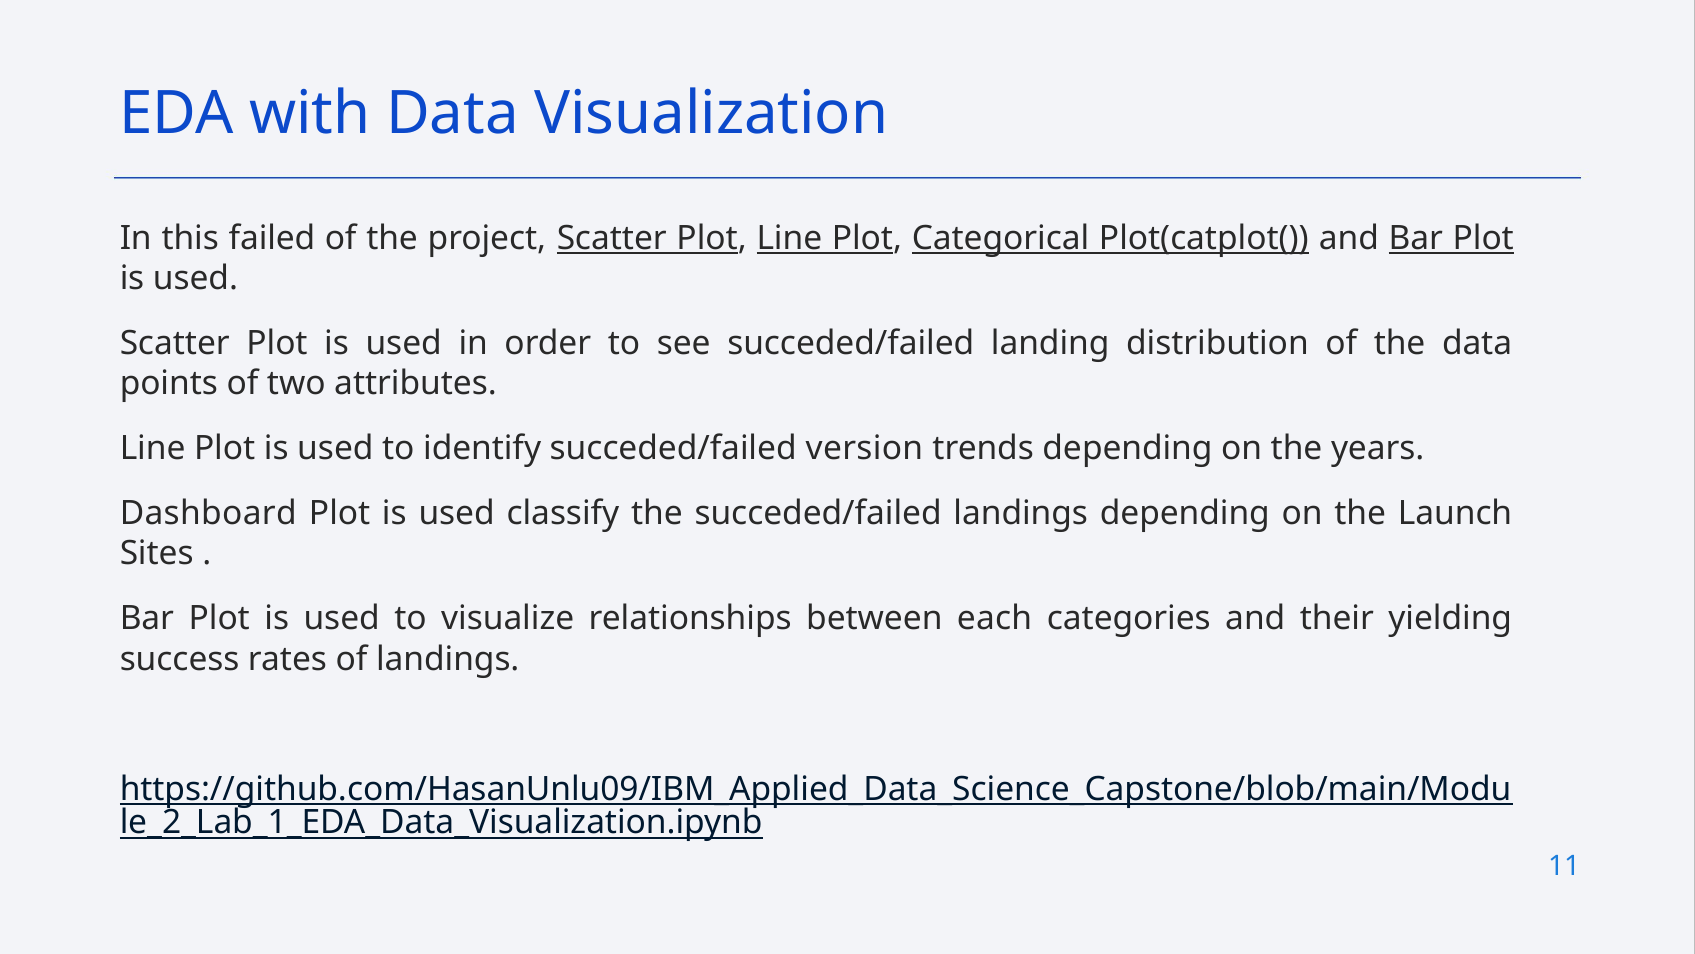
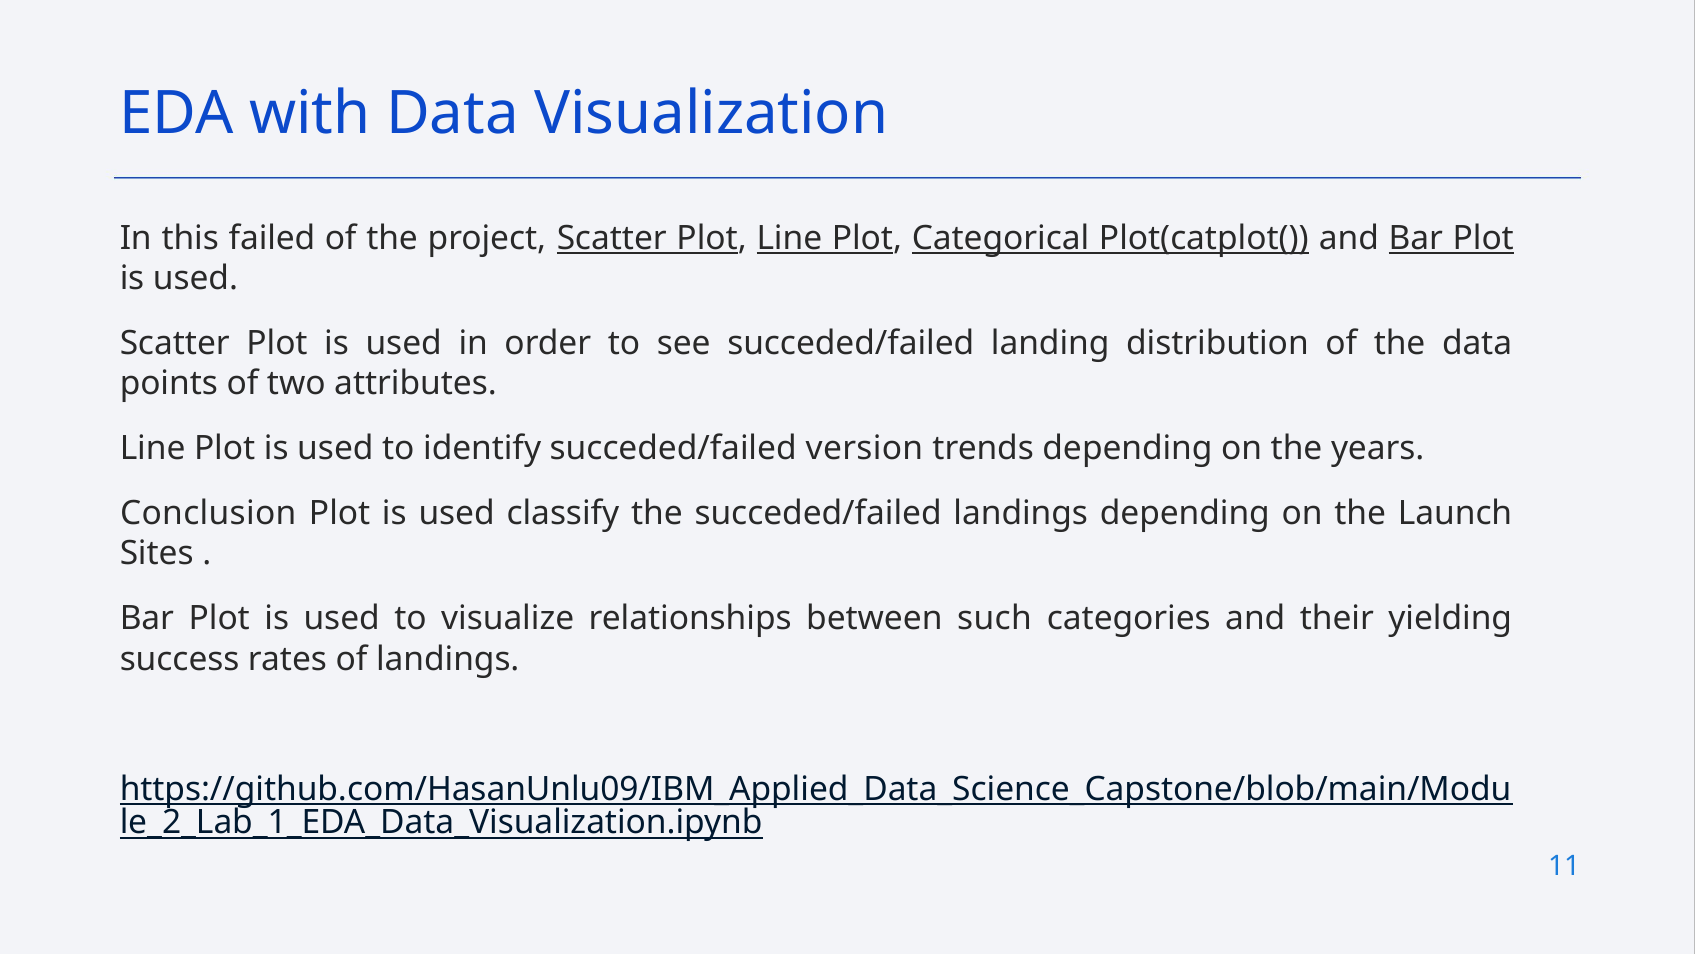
Dashboard: Dashboard -> Conclusion
each: each -> such
